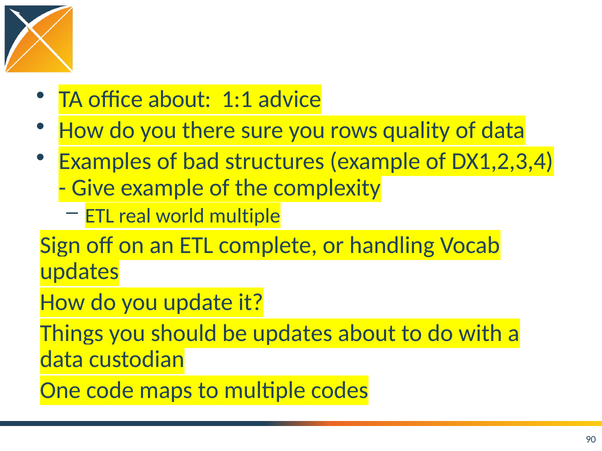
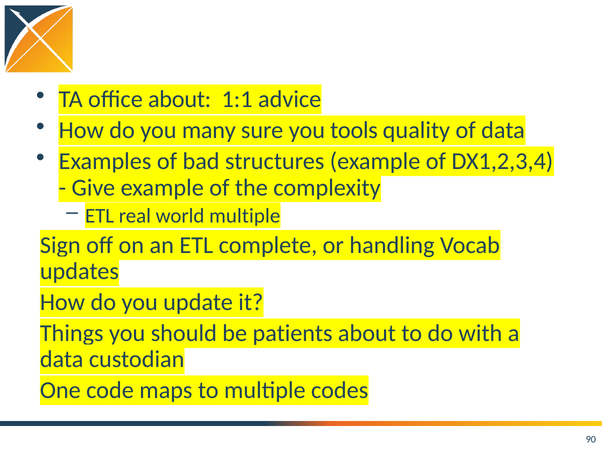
there: there -> many
rows: rows -> tools
be updates: updates -> patients
